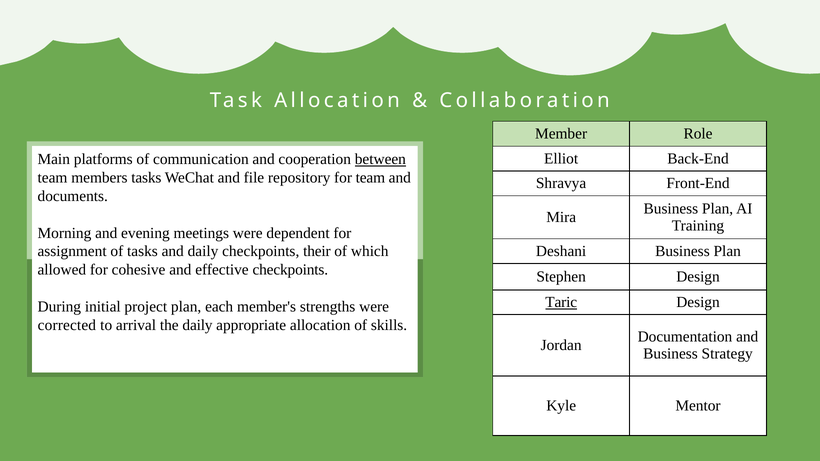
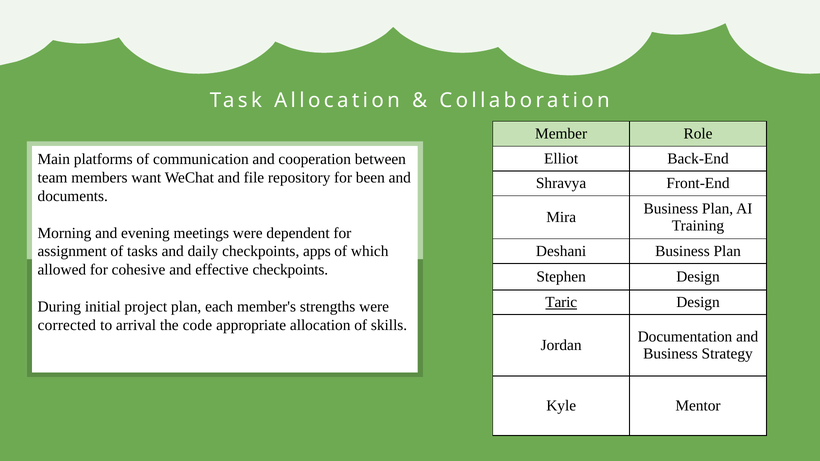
between underline: present -> none
members tasks: tasks -> want
for team: team -> been
their: their -> apps
the daily: daily -> code
